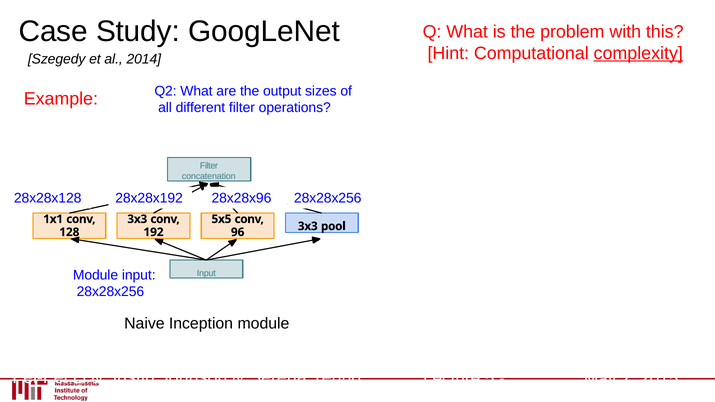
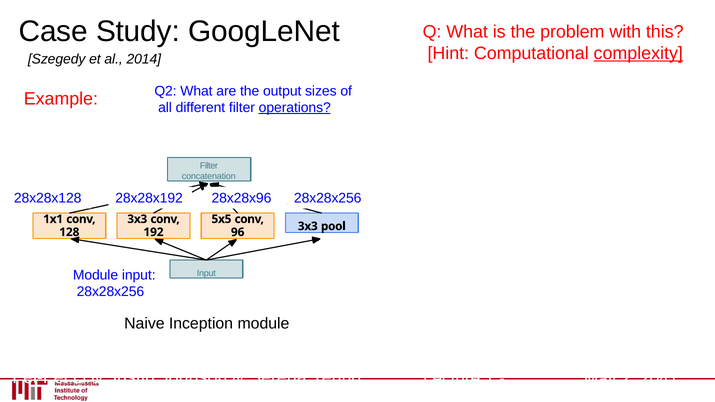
operations underline: none -> present
5: 5 -> 1
2015: 2015 -> 2041
